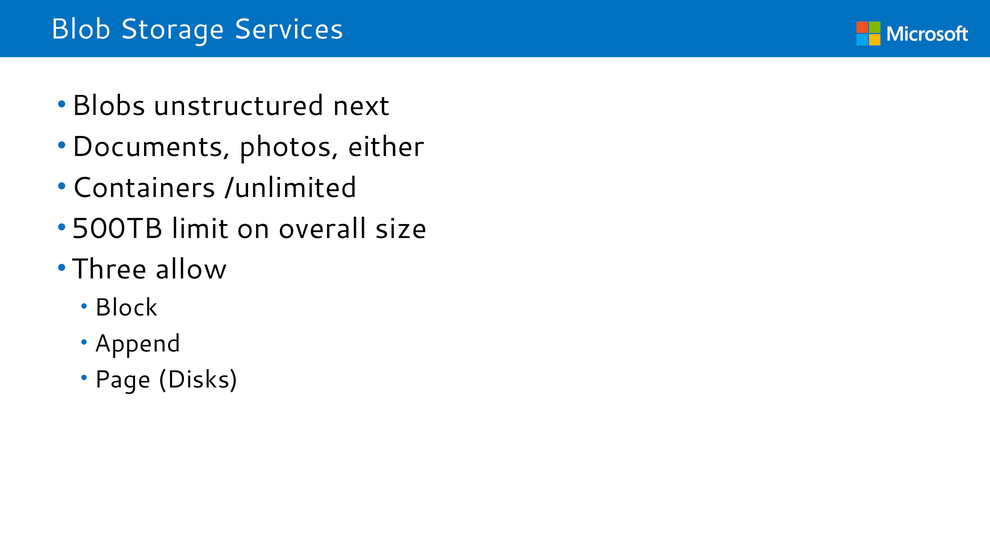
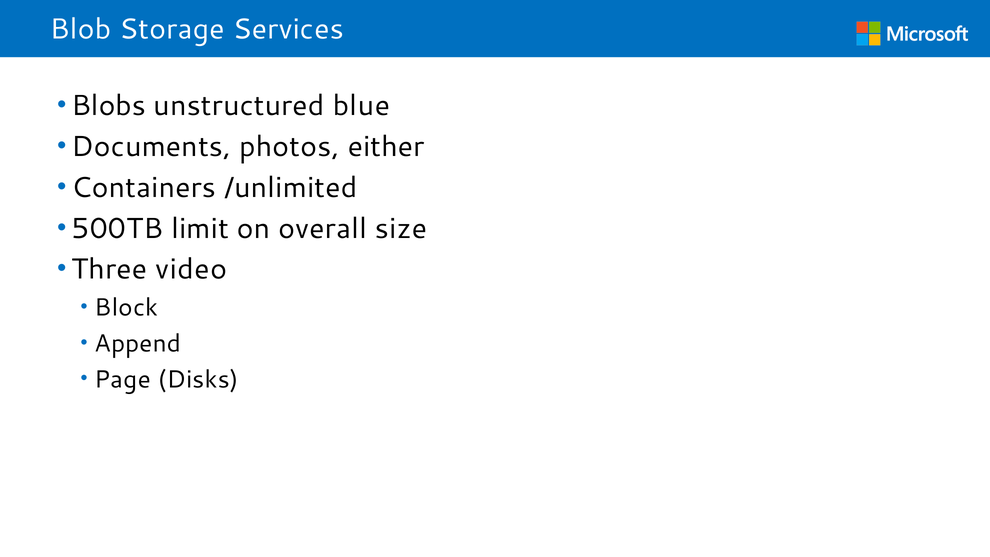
next: next -> blue
allow: allow -> video
